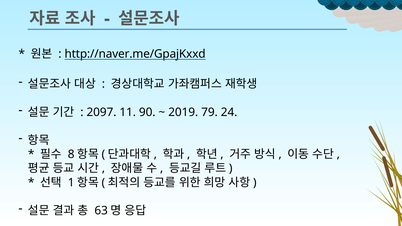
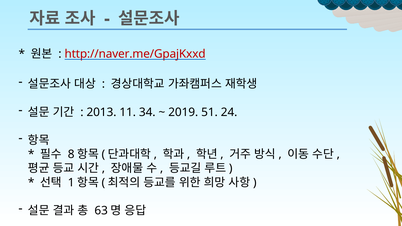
http://naver.me/GpajKxxd colour: black -> red
2097: 2097 -> 2013
90: 90 -> 34
79: 79 -> 51
